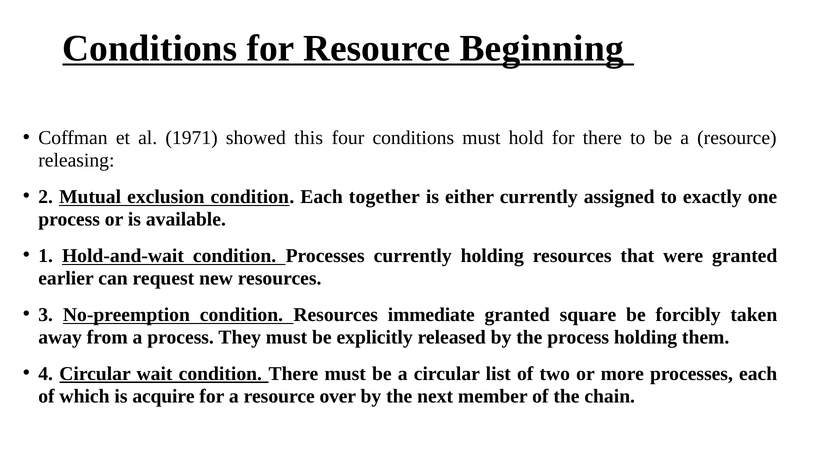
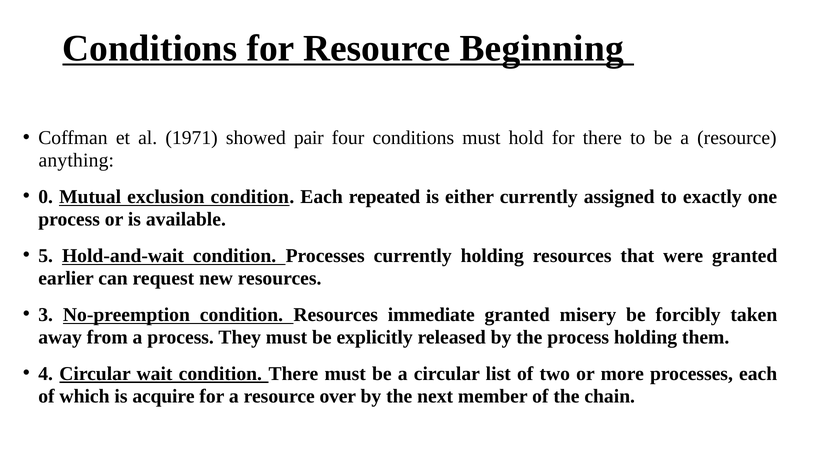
this: this -> pair
releasing: releasing -> anything
2: 2 -> 0
together: together -> repeated
1: 1 -> 5
square: square -> misery
